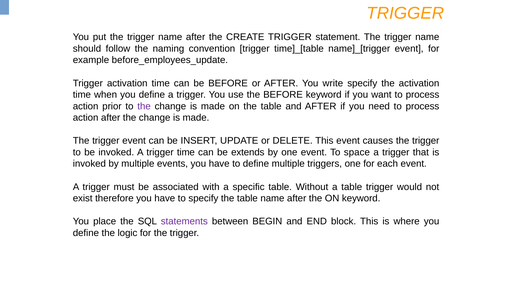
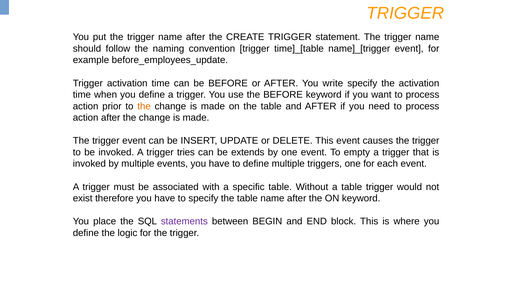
the at (144, 106) colour: purple -> orange
trigger time: time -> tries
space: space -> empty
